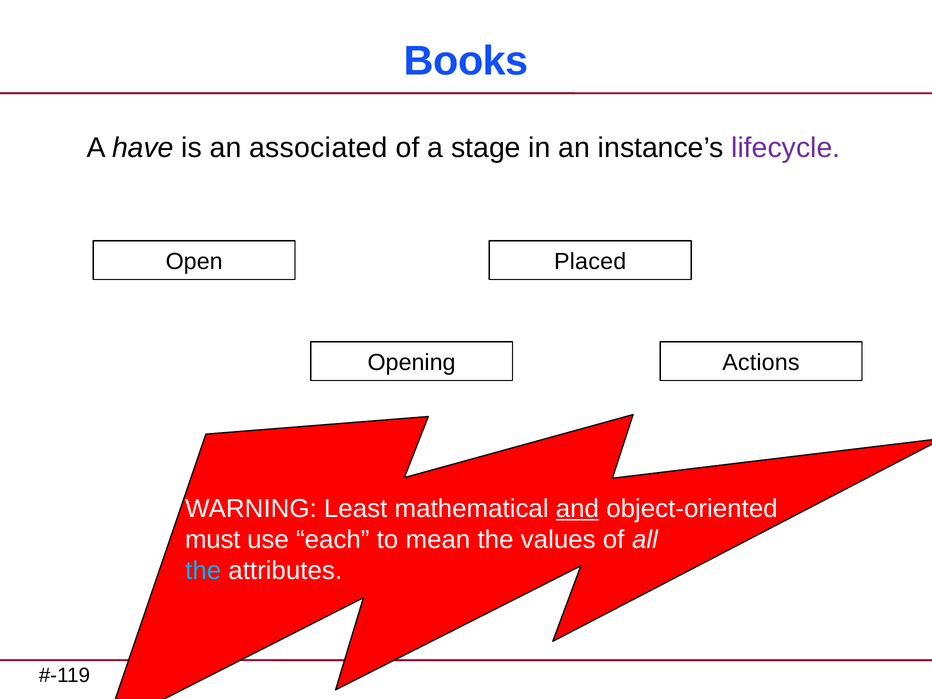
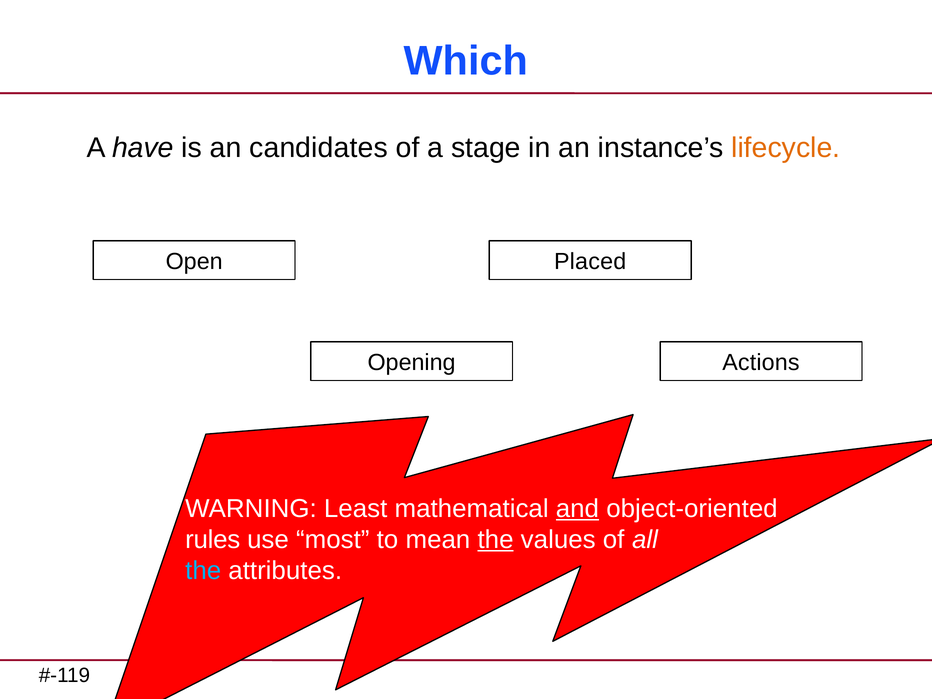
Books: Books -> Which
associated: associated -> candidates
lifecycle colour: purple -> orange
must: must -> rules
each: each -> most
the at (496, 540) underline: none -> present
